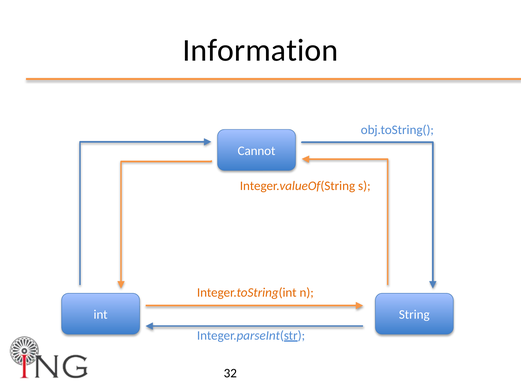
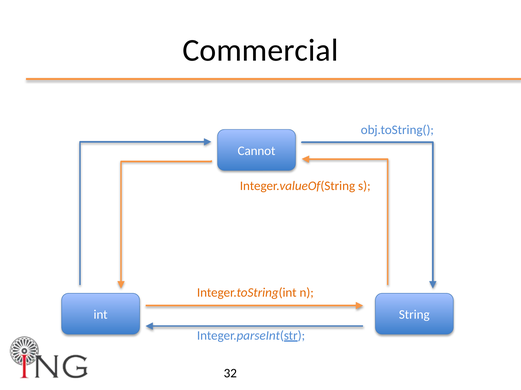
Information: Information -> Commercial
